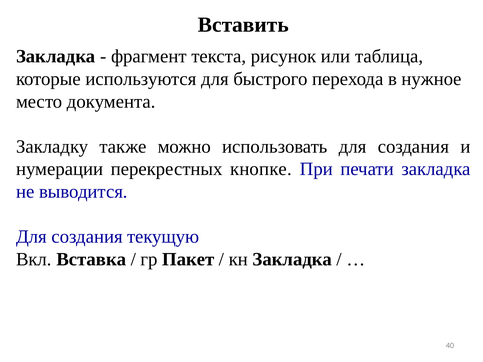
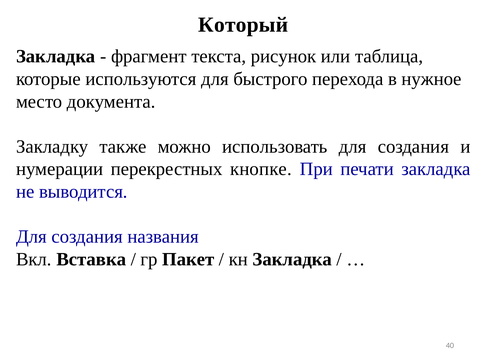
Вставить: Вставить -> Который
текущую: текущую -> названия
